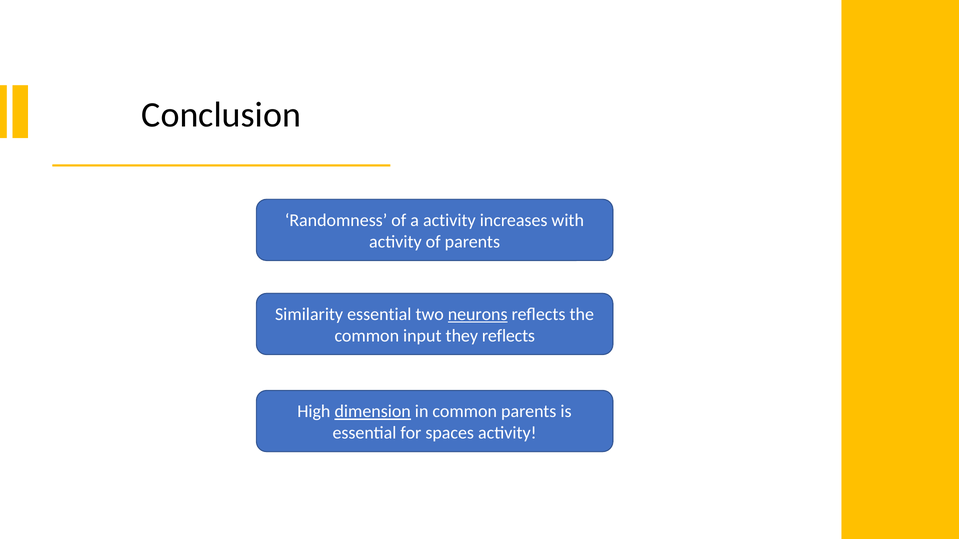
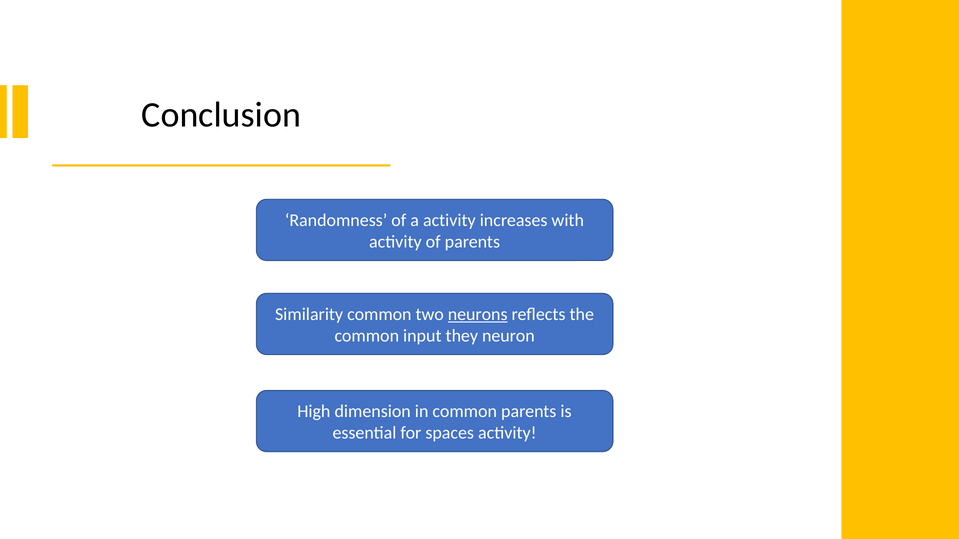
Similarity essential: essential -> common
they reflects: reflects -> neuron
dimension underline: present -> none
